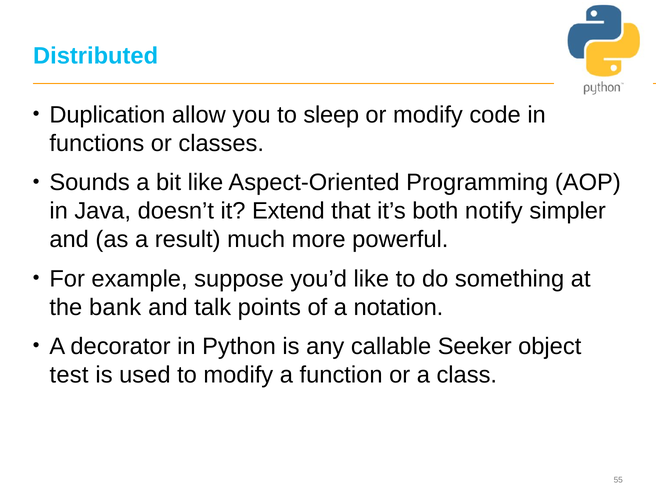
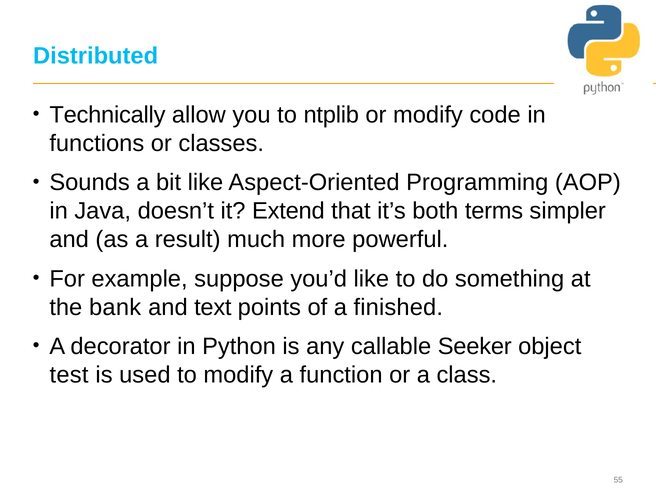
Duplication: Duplication -> Technically
sleep: sleep -> ntplib
notify: notify -> terms
talk: talk -> text
notation: notation -> finished
